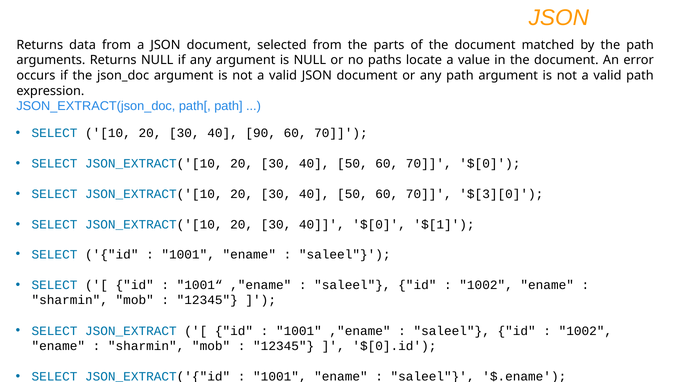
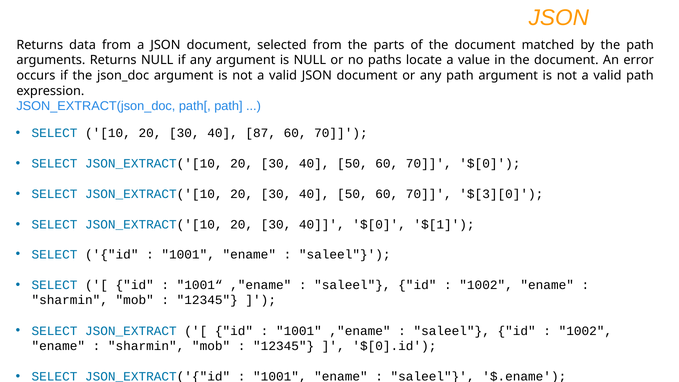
90: 90 -> 87
